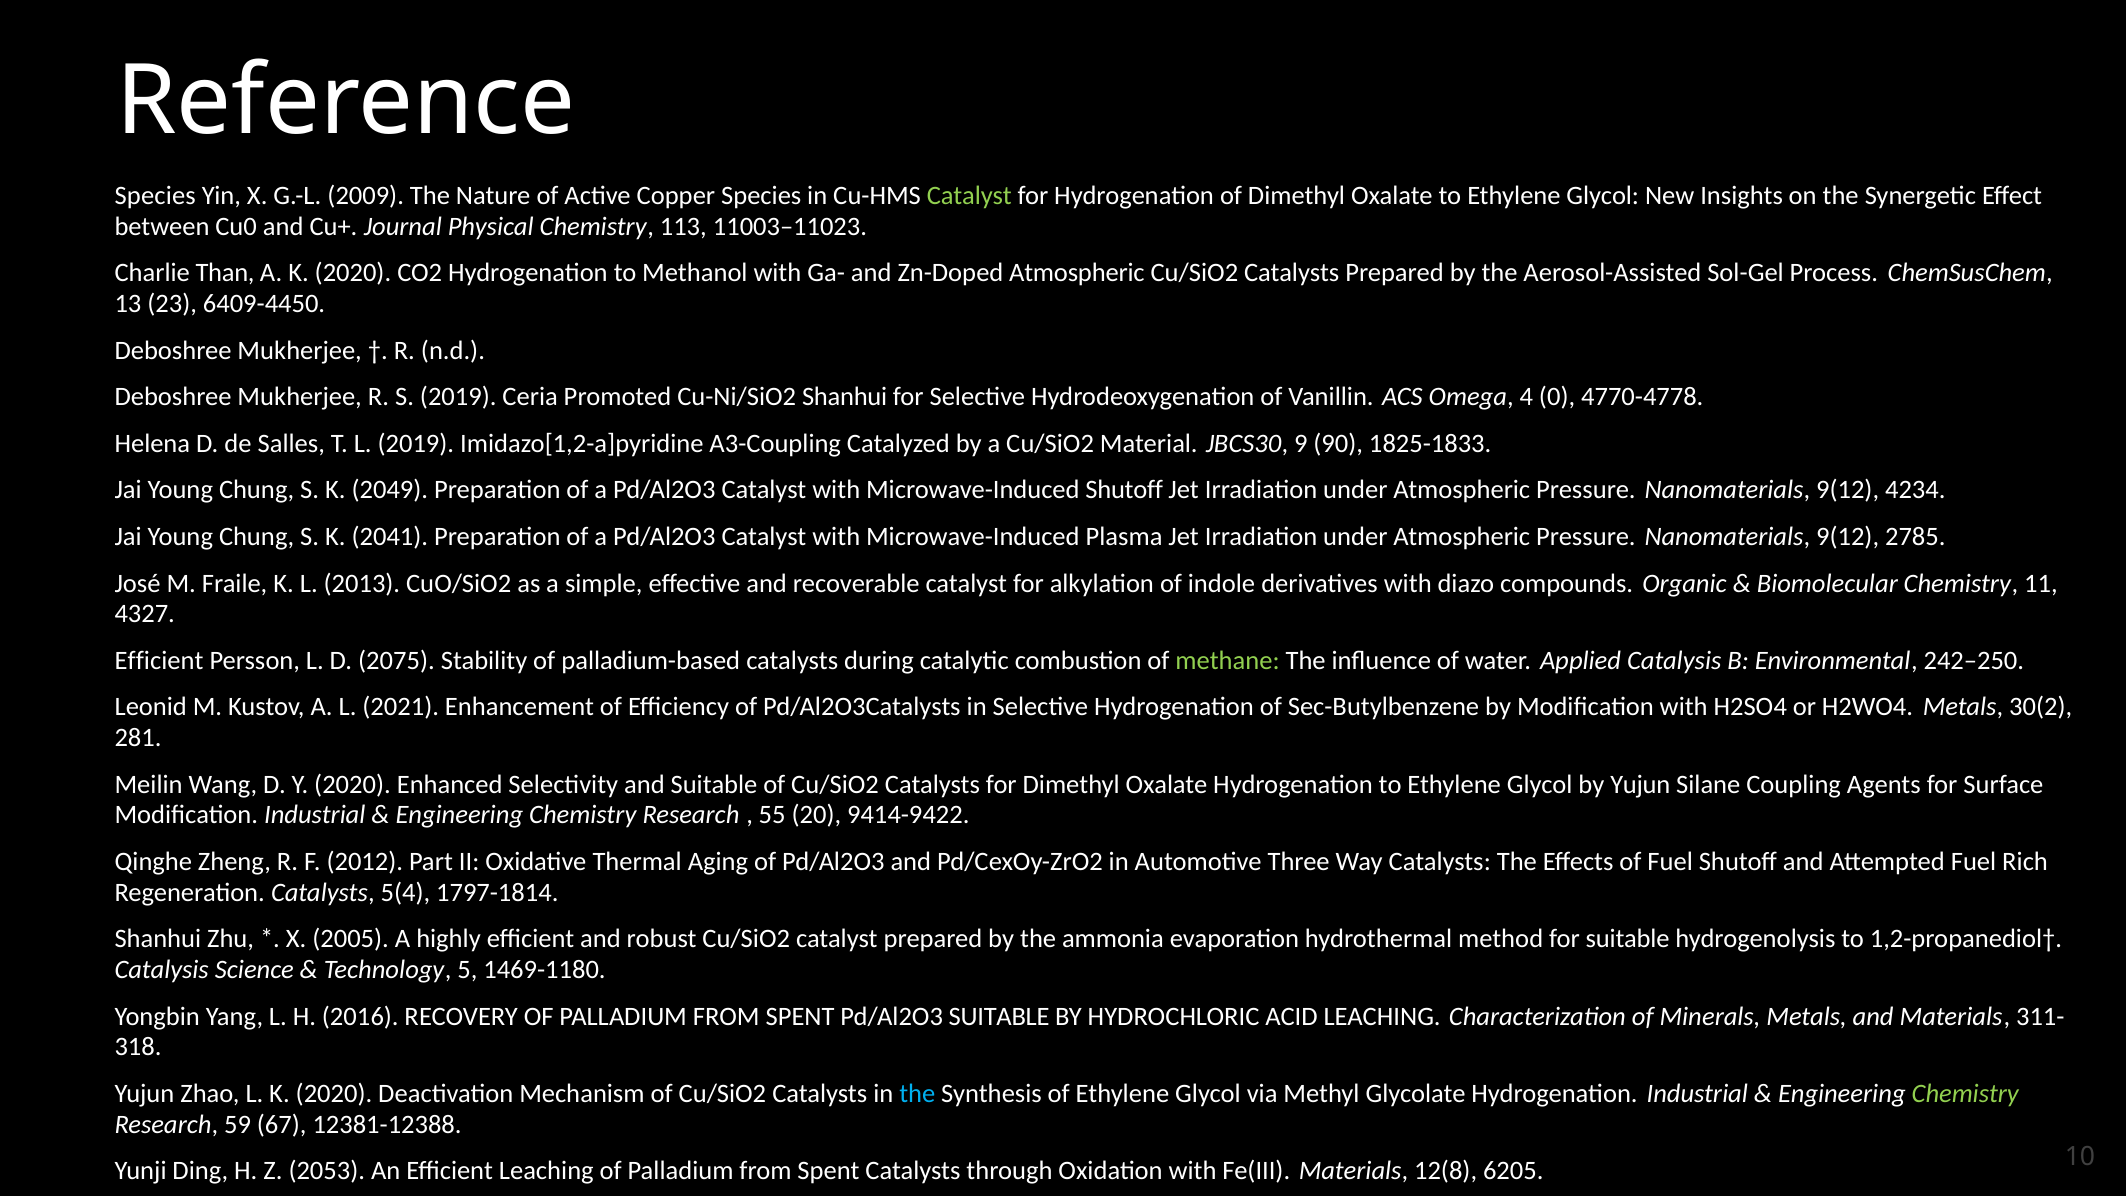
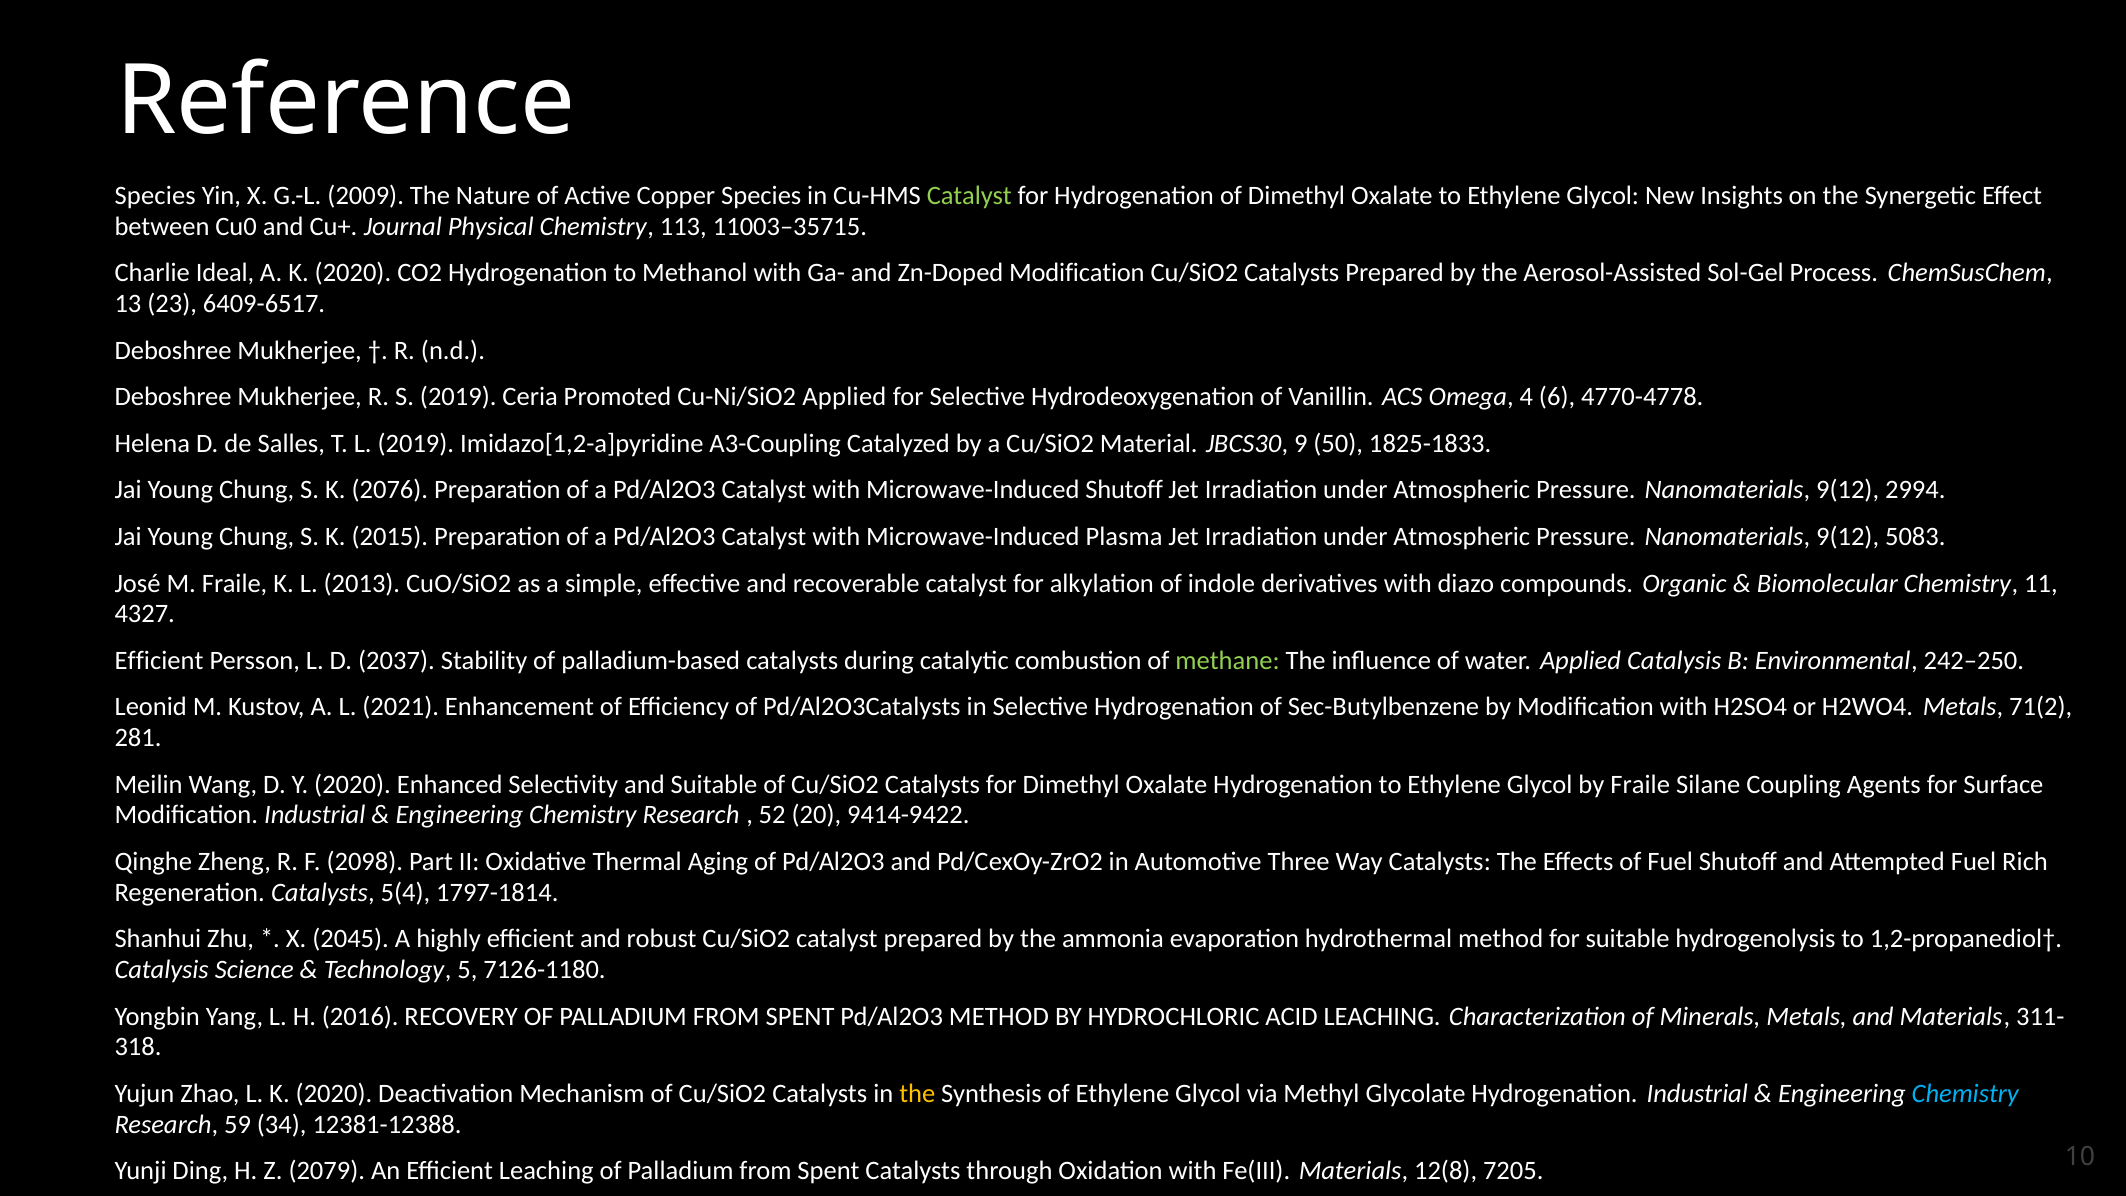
11003–11023: 11003–11023 -> 11003–35715
Than: Than -> Ideal
Zn-Doped Atmospheric: Atmospheric -> Modification
6409-4450: 6409-4450 -> 6409-6517
Cu-Ni/SiO2 Shanhui: Shanhui -> Applied
0: 0 -> 6
90: 90 -> 50
2049: 2049 -> 2076
4234: 4234 -> 2994
2041: 2041 -> 2015
2785: 2785 -> 5083
2075: 2075 -> 2037
30(2: 30(2 -> 71(2
by Yujun: Yujun -> Fraile
55: 55 -> 52
2012: 2012 -> 2098
2005: 2005 -> 2045
1469-1180: 1469-1180 -> 7126-1180
Pd/Al2O3 SUITABLE: SUITABLE -> METHOD
the at (917, 1093) colour: light blue -> yellow
Chemistry at (1965, 1093) colour: light green -> light blue
67: 67 -> 34
2053: 2053 -> 2079
6205: 6205 -> 7205
